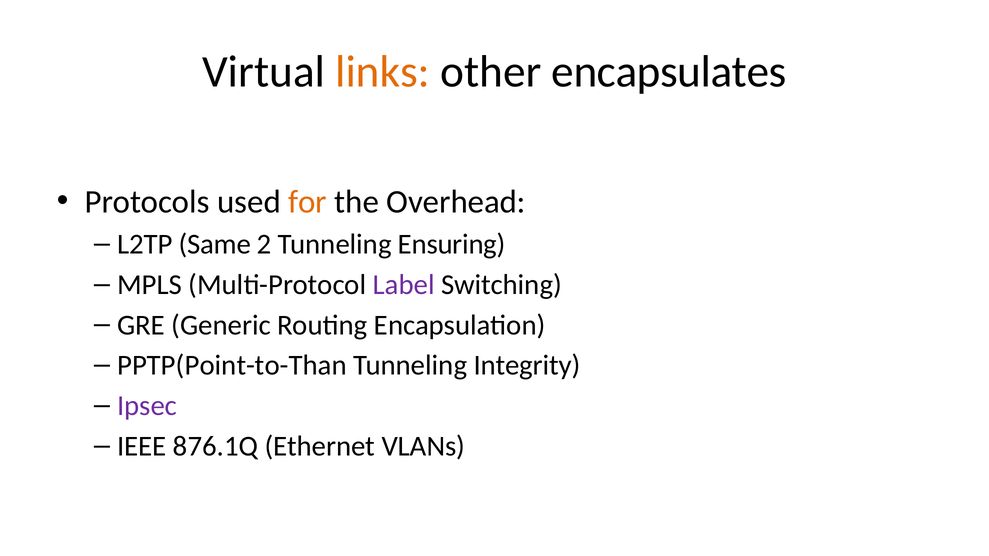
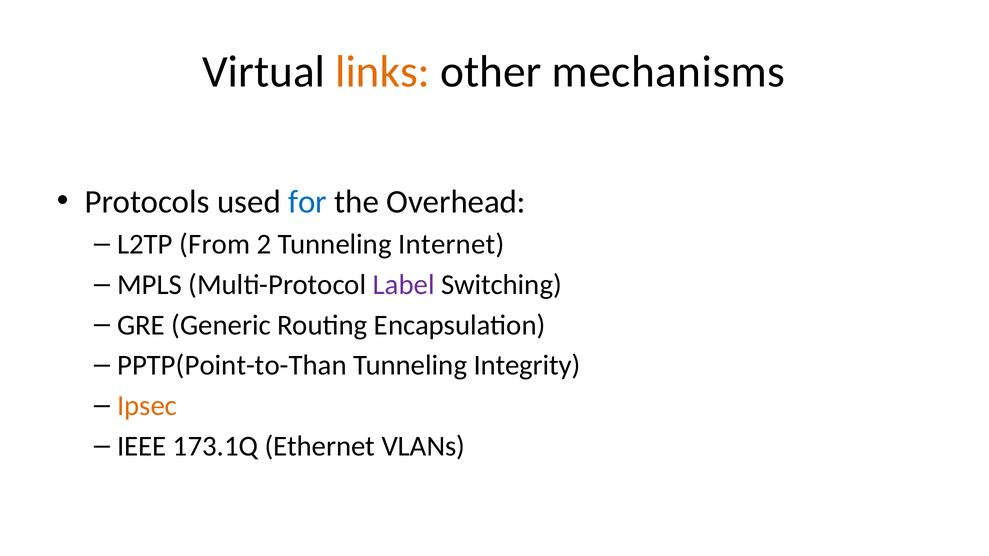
encapsulates: encapsulates -> mechanisms
for colour: orange -> blue
Same: Same -> From
Ensuring: Ensuring -> Internet
Ipsec colour: purple -> orange
876.1Q: 876.1Q -> 173.1Q
